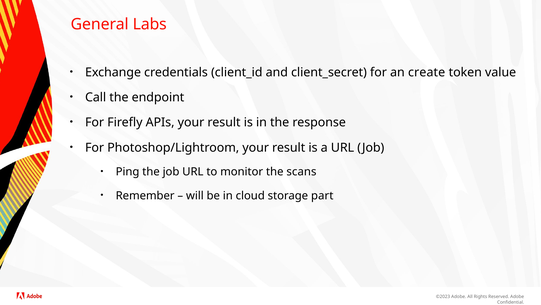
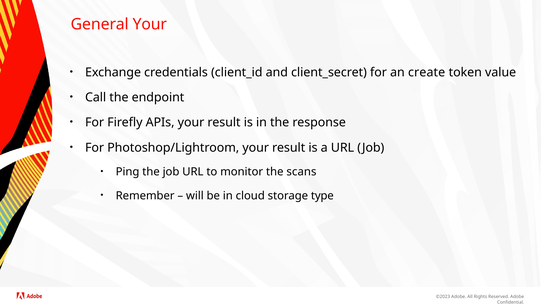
General Labs: Labs -> Your
part: part -> type
